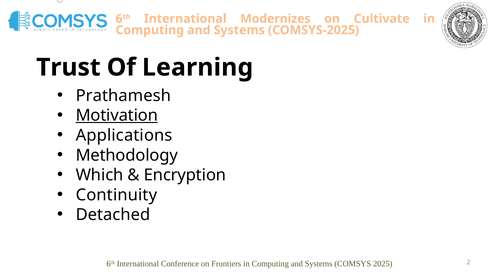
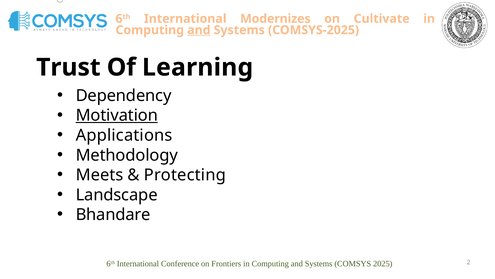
and at (199, 30) underline: none -> present
Prathamesh: Prathamesh -> Dependency
Which: Which -> Meets
Encryption: Encryption -> Protecting
Continuity: Continuity -> Landscape
Detached: Detached -> Bhandare
